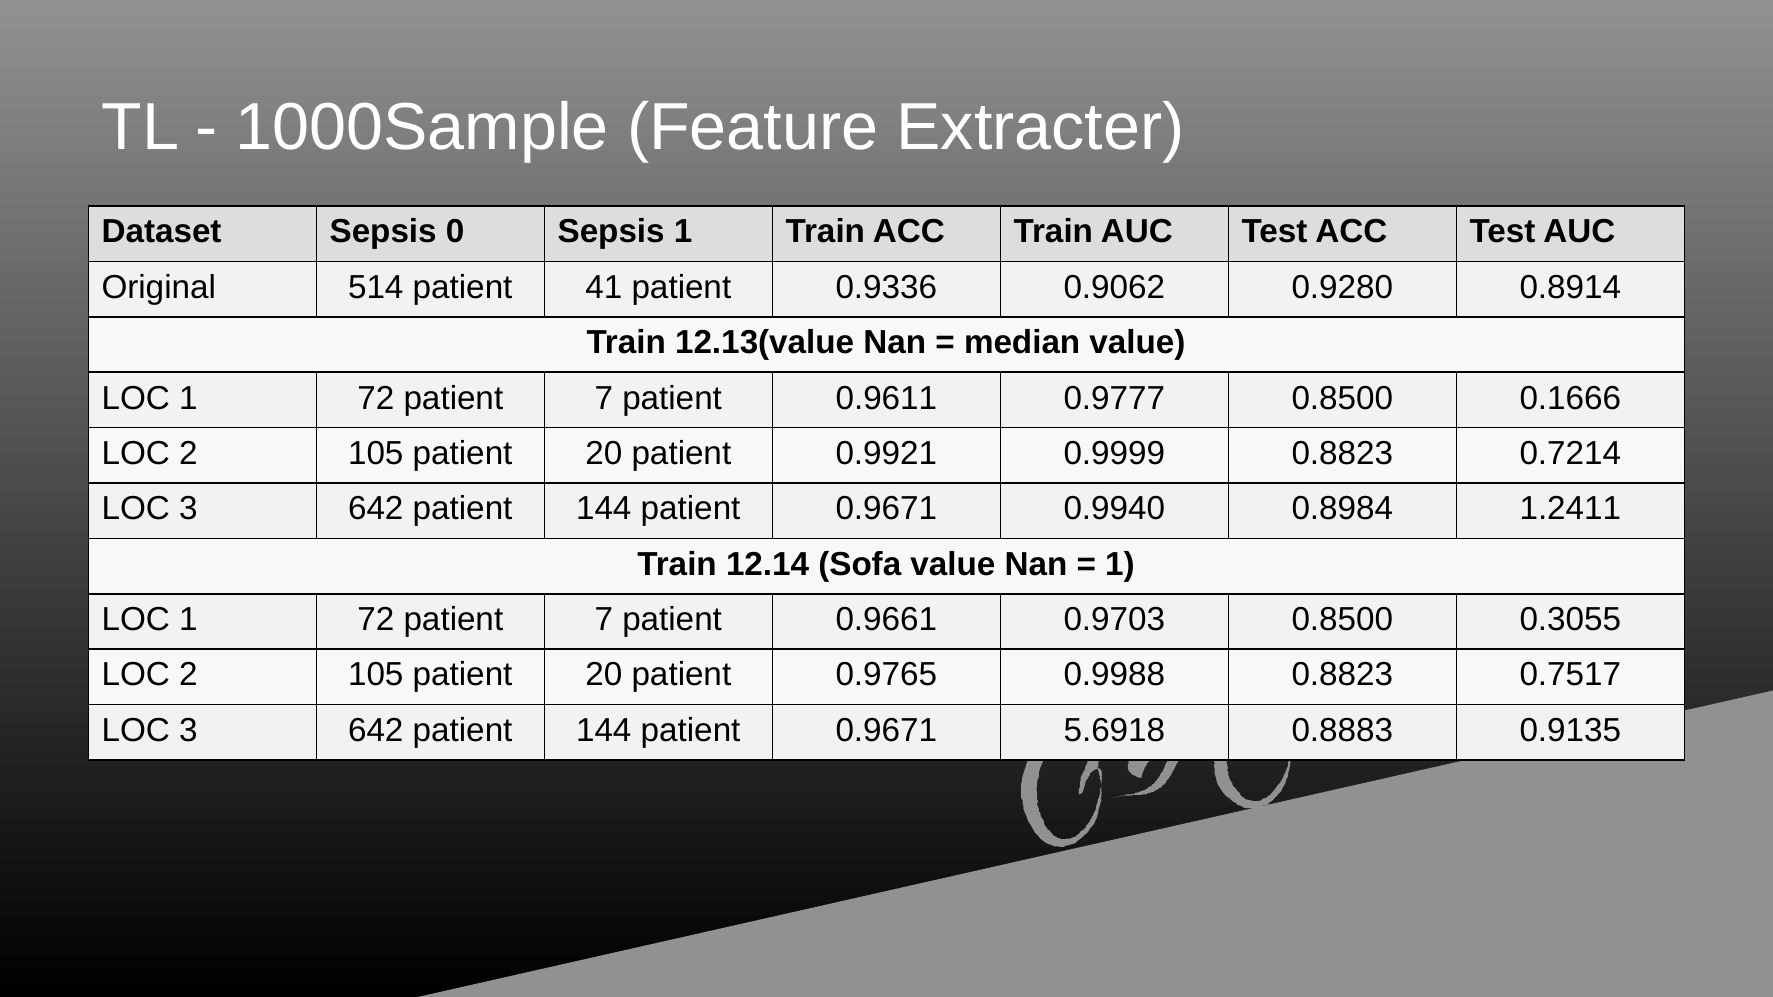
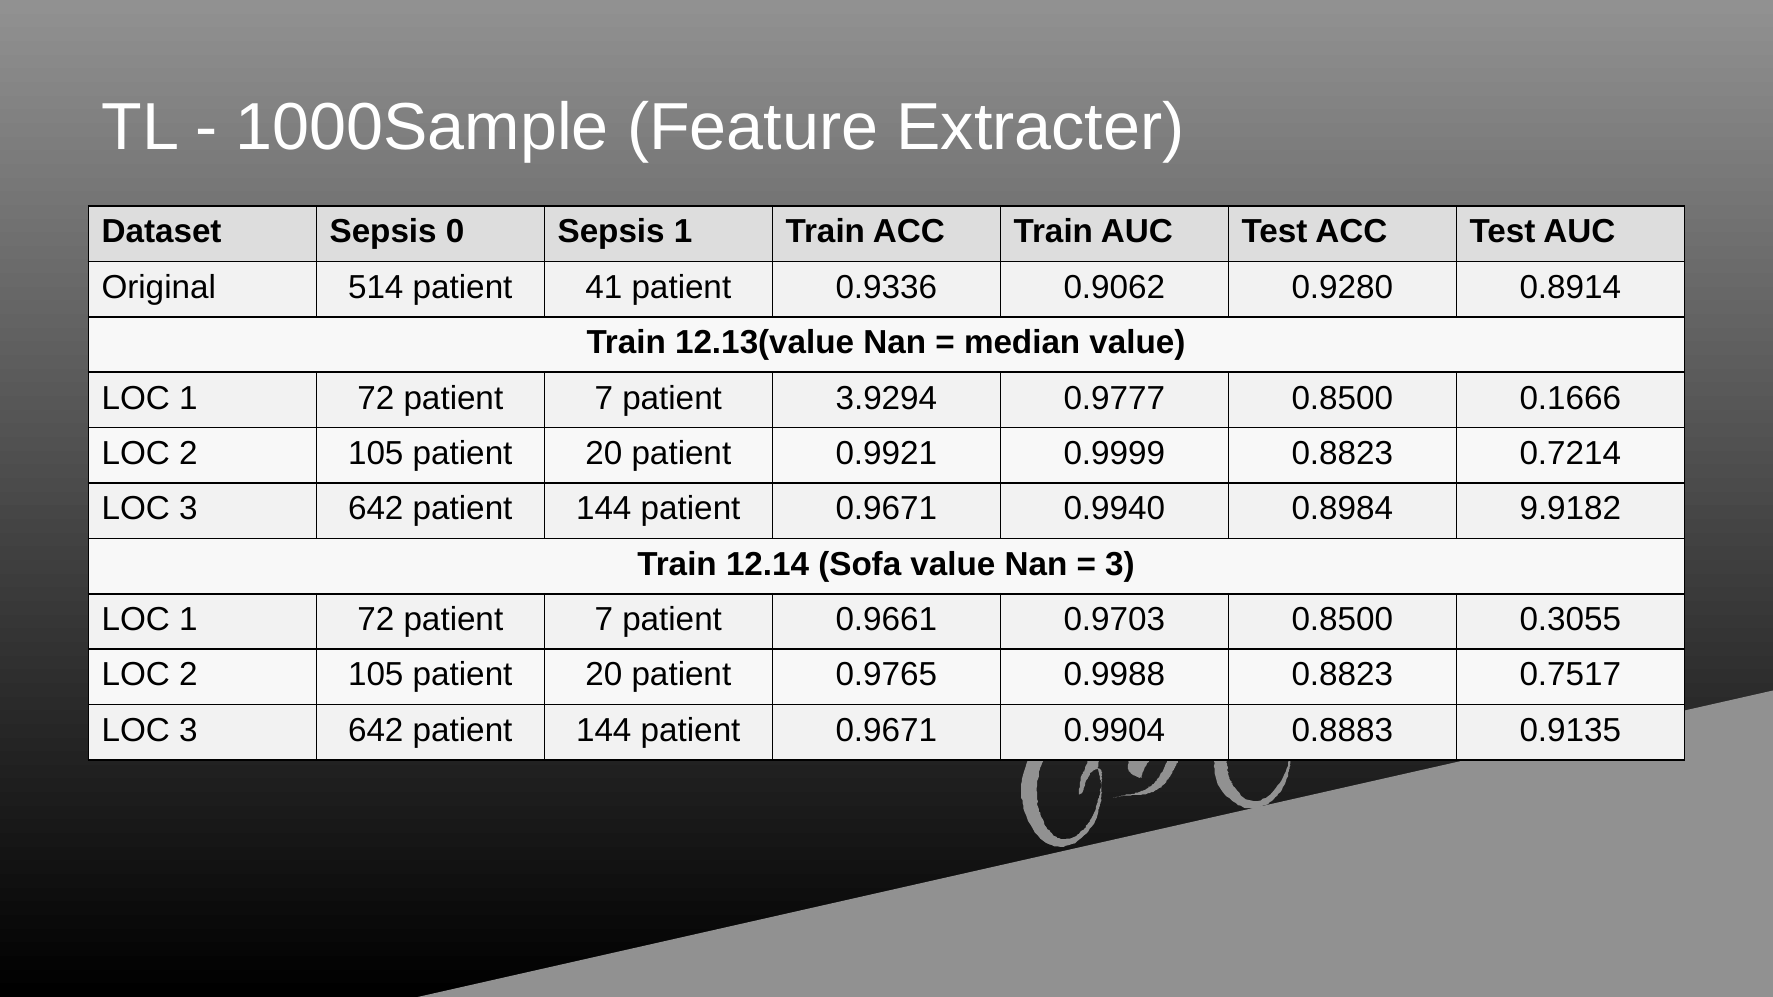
0.9611: 0.9611 -> 3.9294
1.2411: 1.2411 -> 9.9182
1 at (1120, 564): 1 -> 3
5.6918: 5.6918 -> 0.9904
